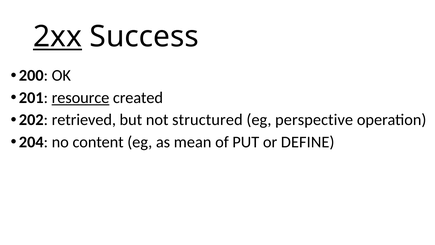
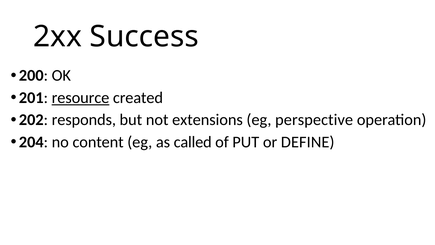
2xx underline: present -> none
retrieved: retrieved -> responds
structured: structured -> extensions
mean: mean -> called
